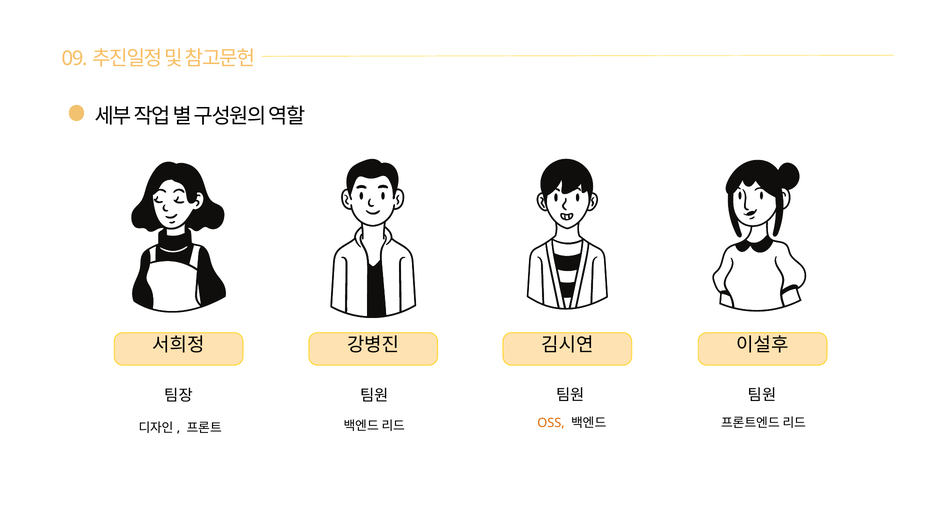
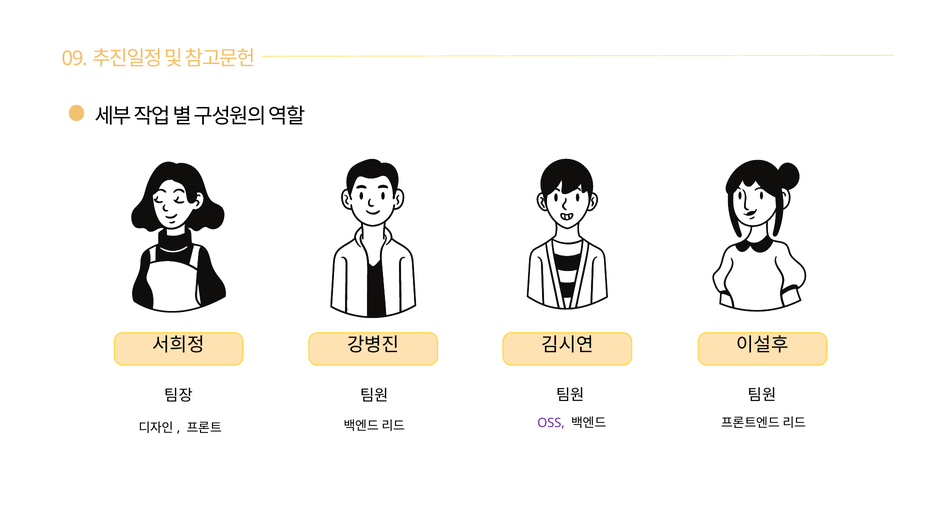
OSS colour: orange -> purple
